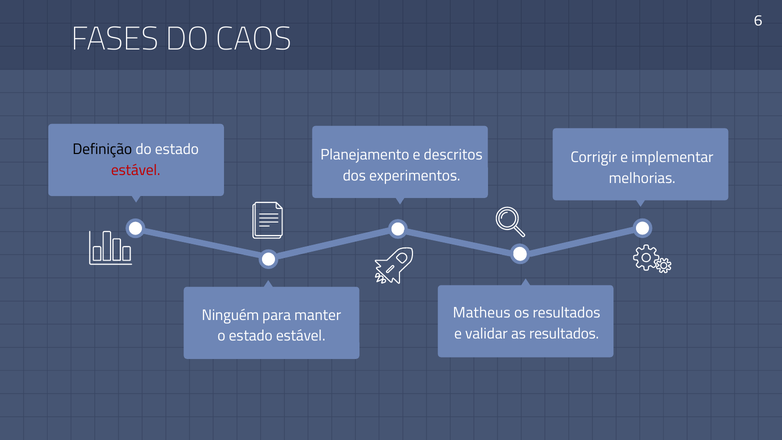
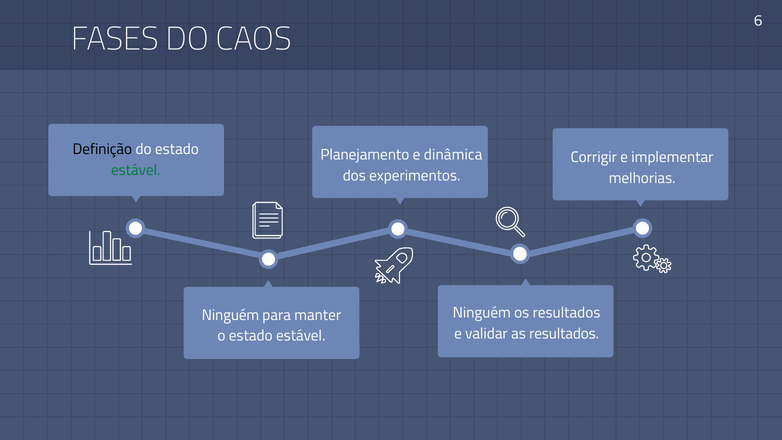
descritos: descritos -> dinâmica
estável at (136, 170) colour: red -> green
Matheus at (482, 313): Matheus -> Ninguém
